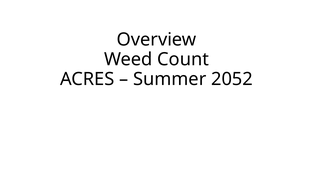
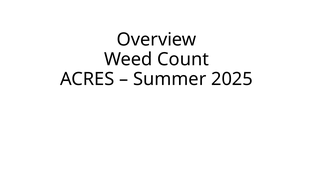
2052: 2052 -> 2025
